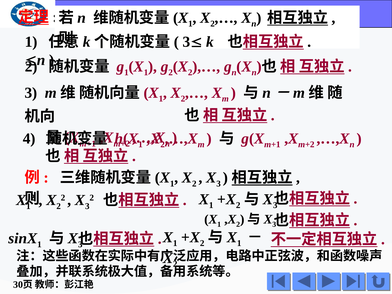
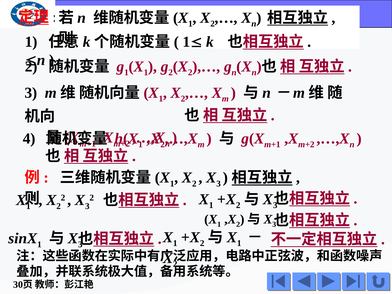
3 at (186, 42): 3 -> 1
